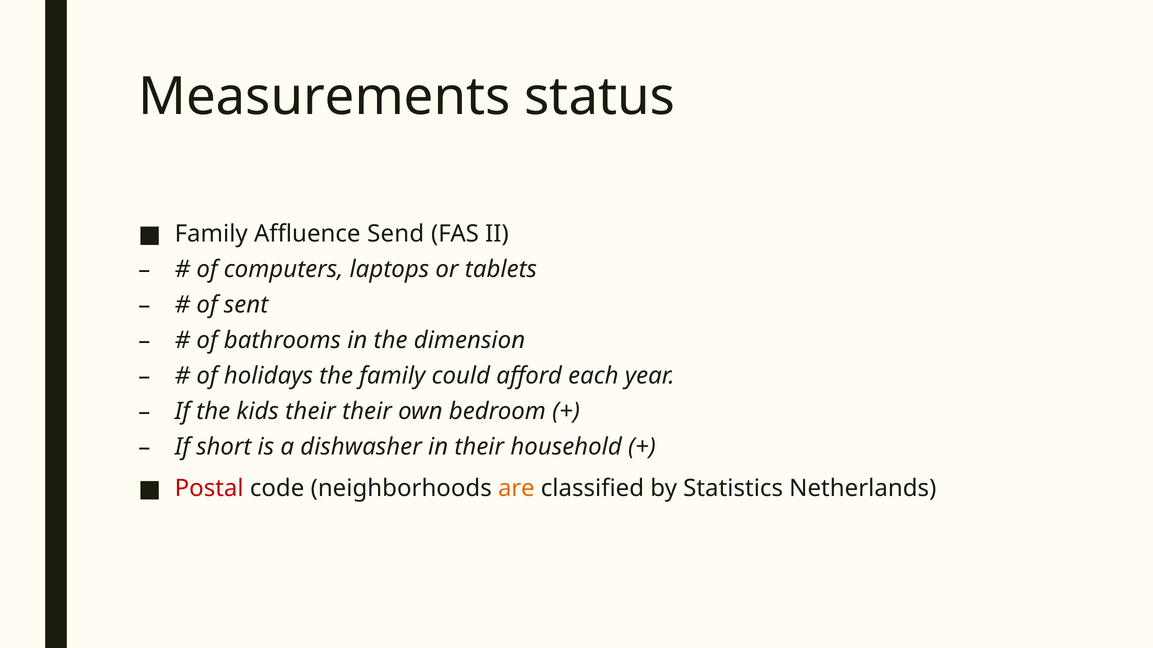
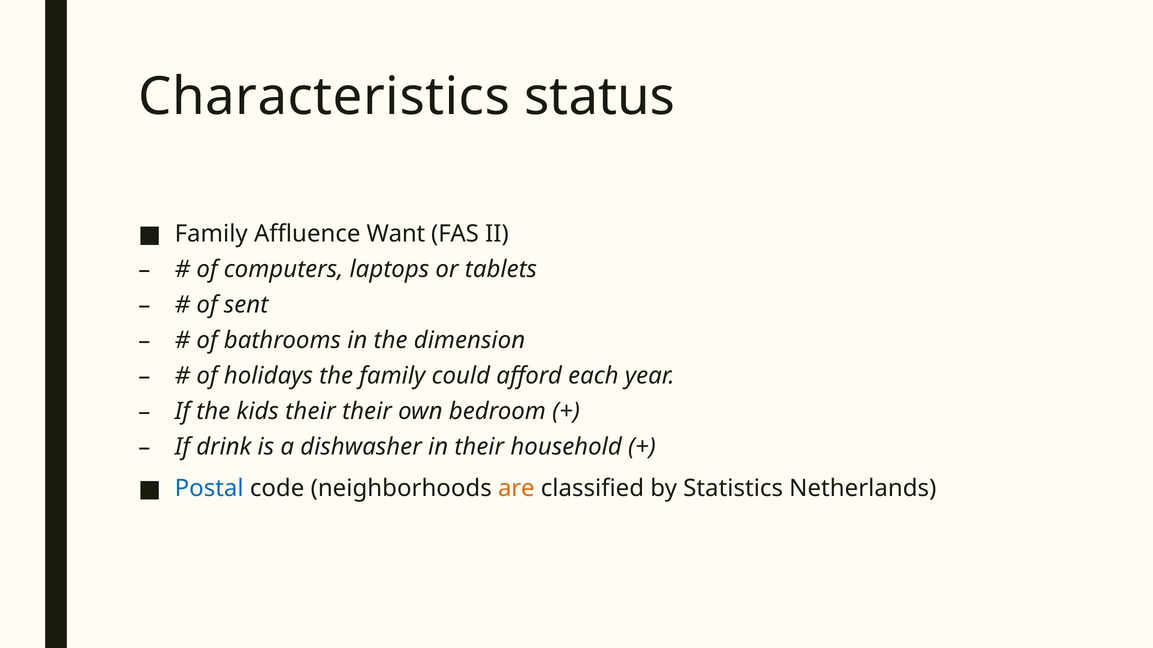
Measurements: Measurements -> Characteristics
Send: Send -> Want
short: short -> drink
Postal colour: red -> blue
